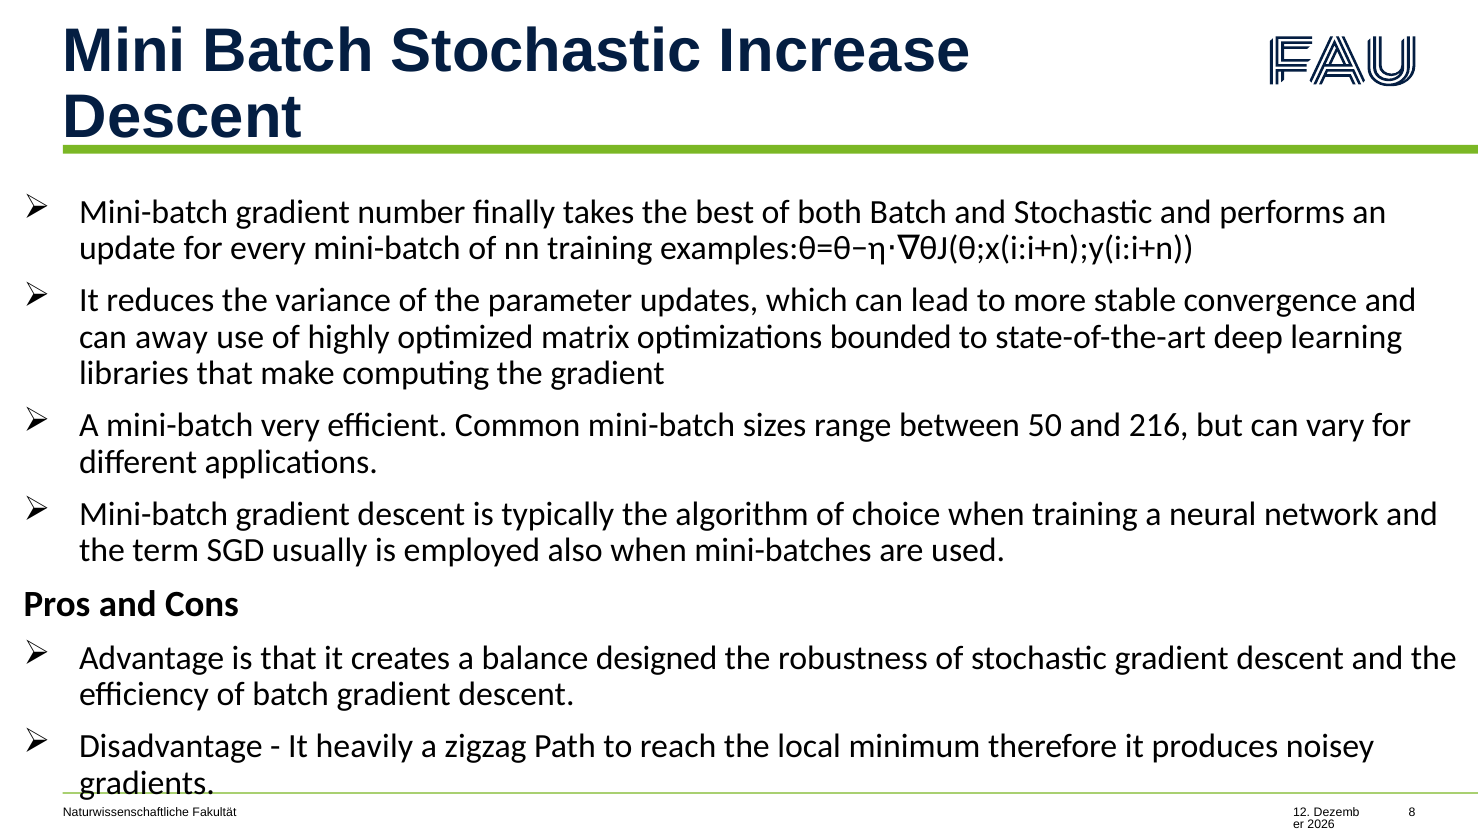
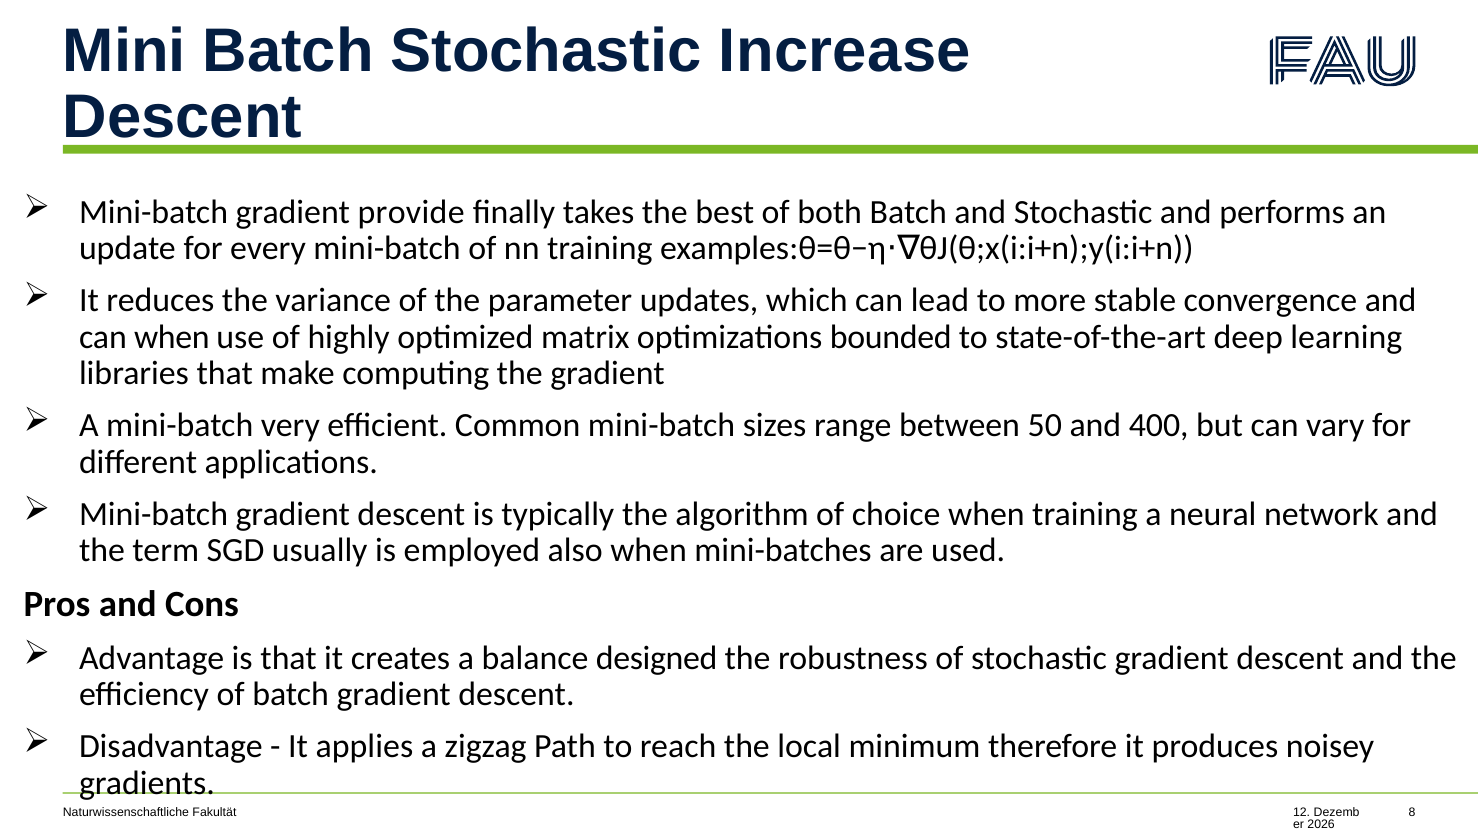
number: number -> provide
can away: away -> when
216: 216 -> 400
heavily: heavily -> applies
